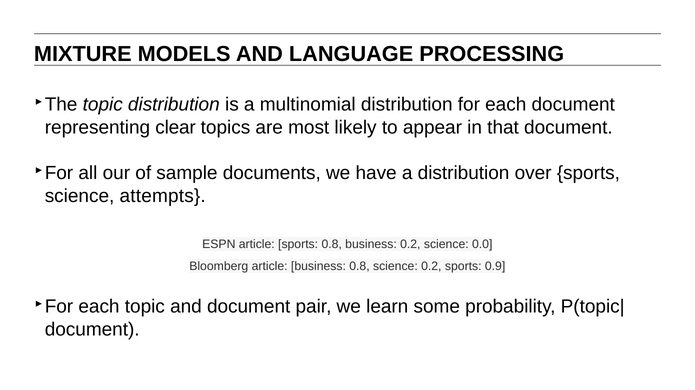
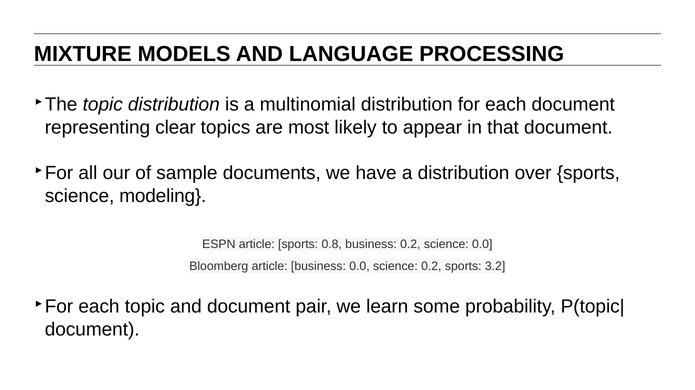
attempts: attempts -> modeling
business 0.8: 0.8 -> 0.0
0.9: 0.9 -> 3.2
